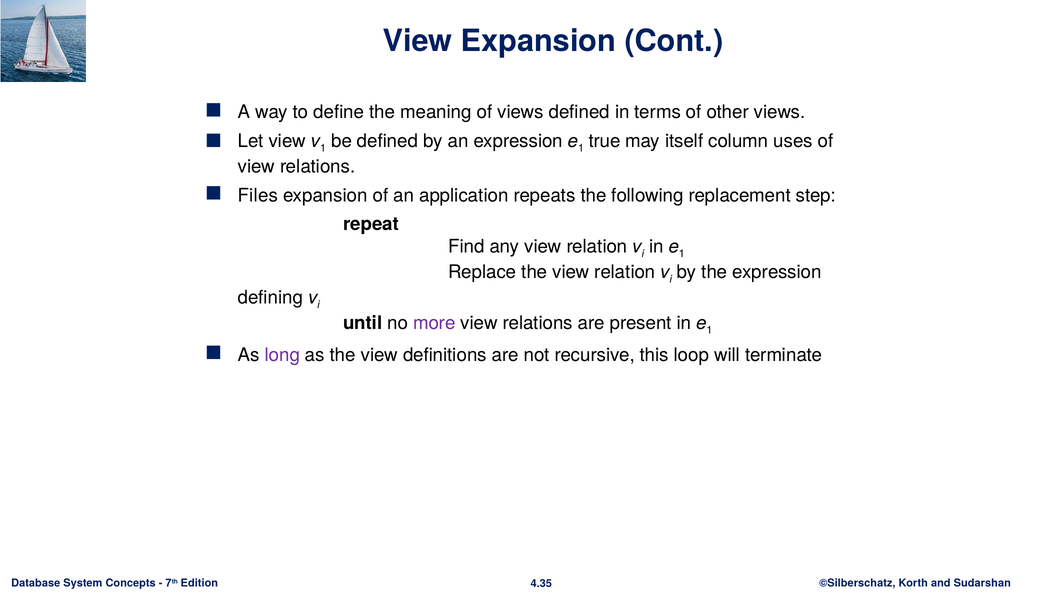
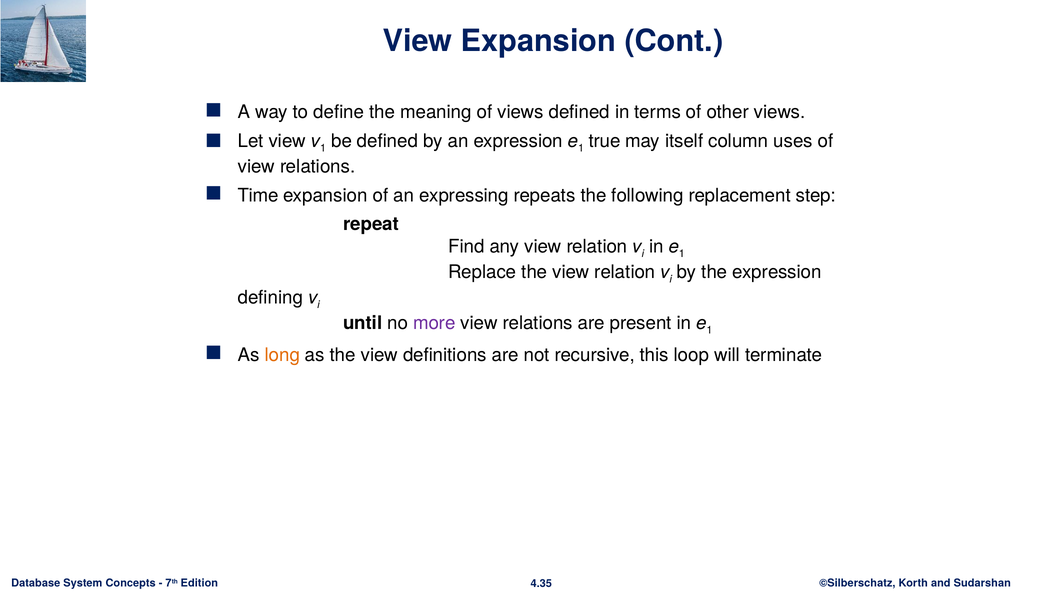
Files: Files -> Time
application: application -> expressing
long colour: purple -> orange
